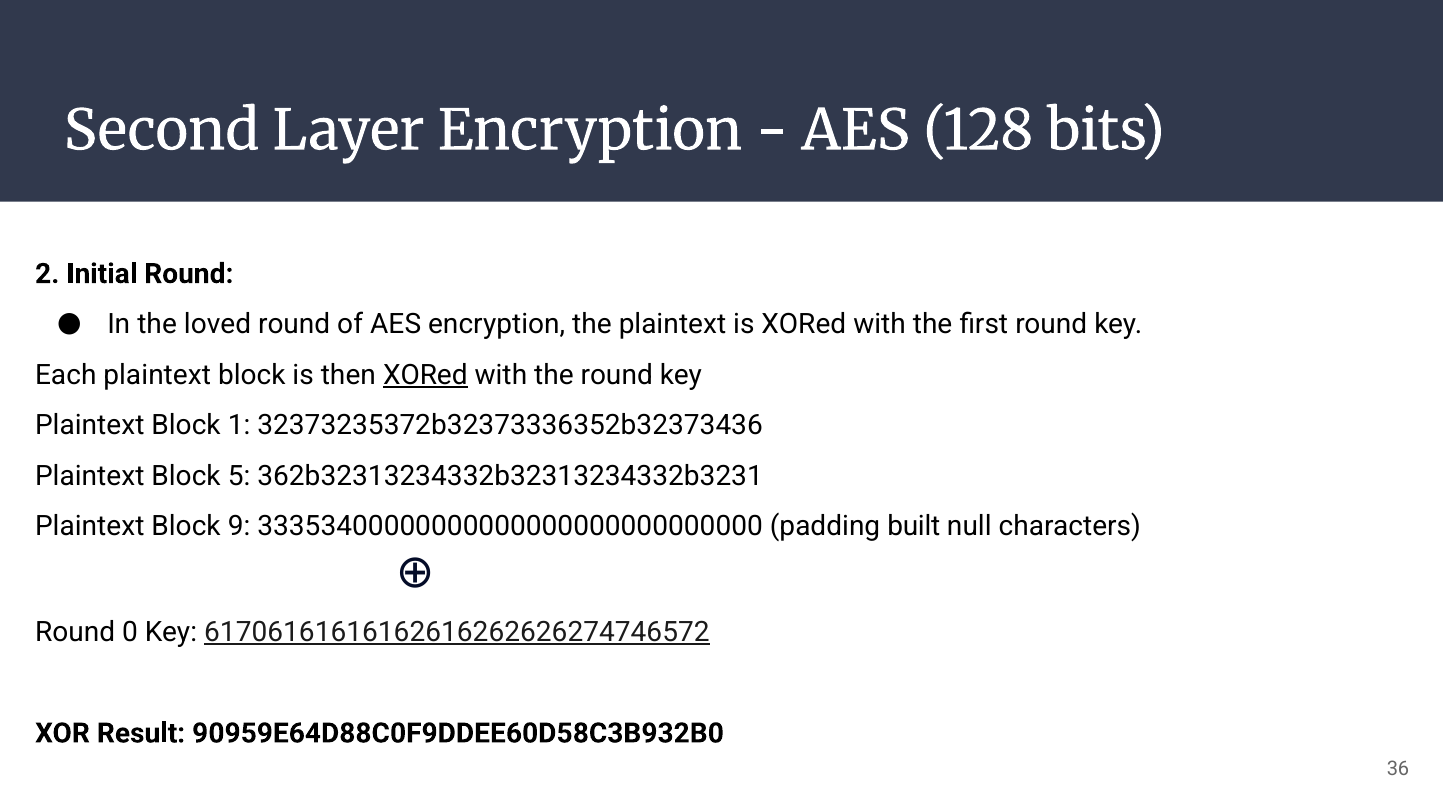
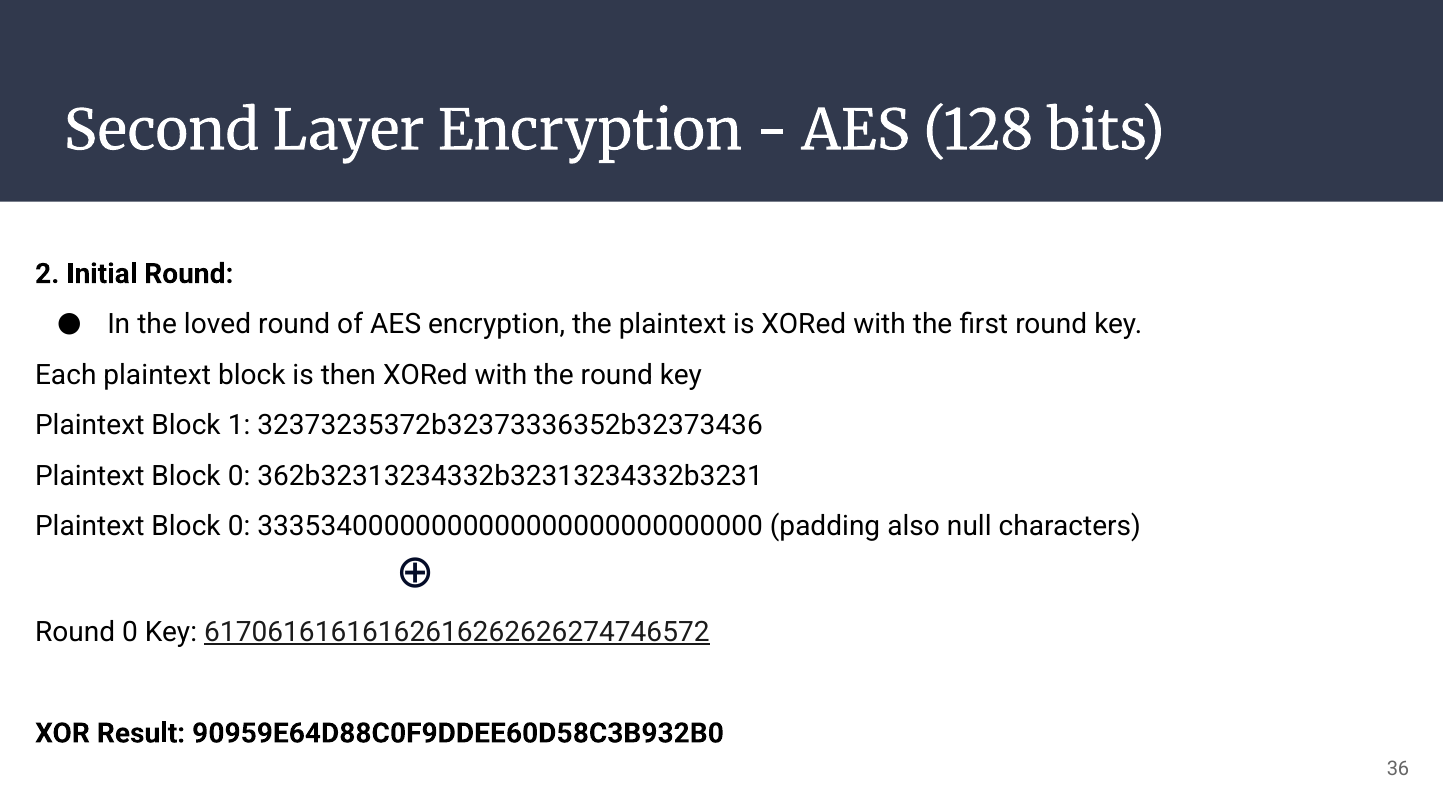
XORed at (425, 375) underline: present -> none
5 at (239, 476): 5 -> 0
9 at (239, 526): 9 -> 0
built: built -> also
